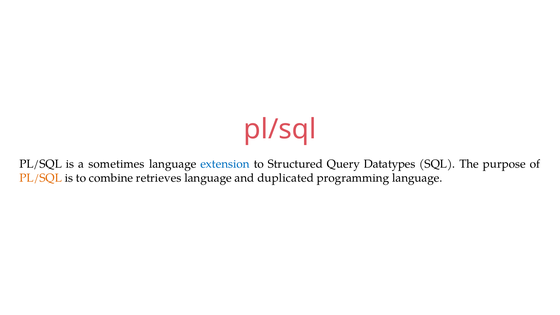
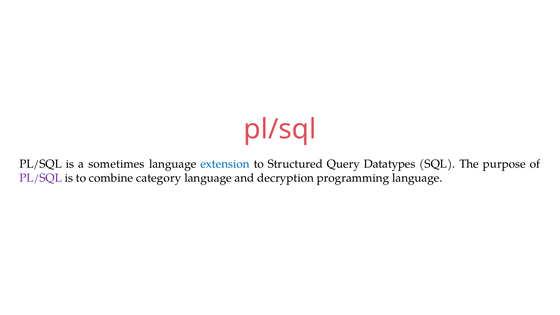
PL/SQL at (41, 178) colour: orange -> purple
retrieves: retrieves -> category
duplicated: duplicated -> decryption
